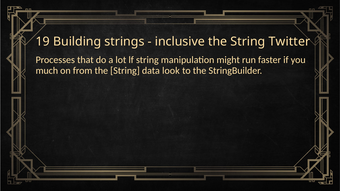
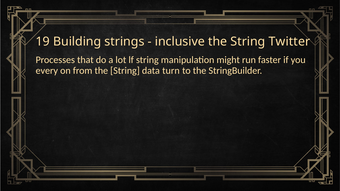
much: much -> every
look: look -> turn
